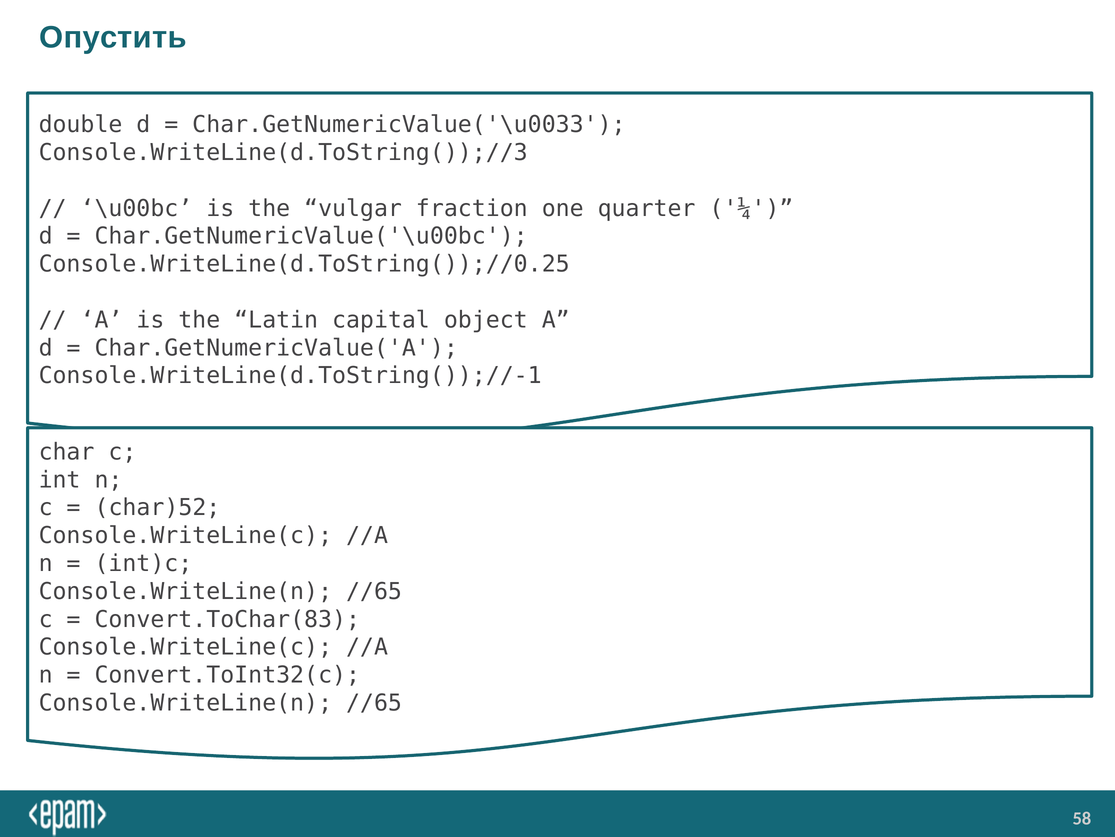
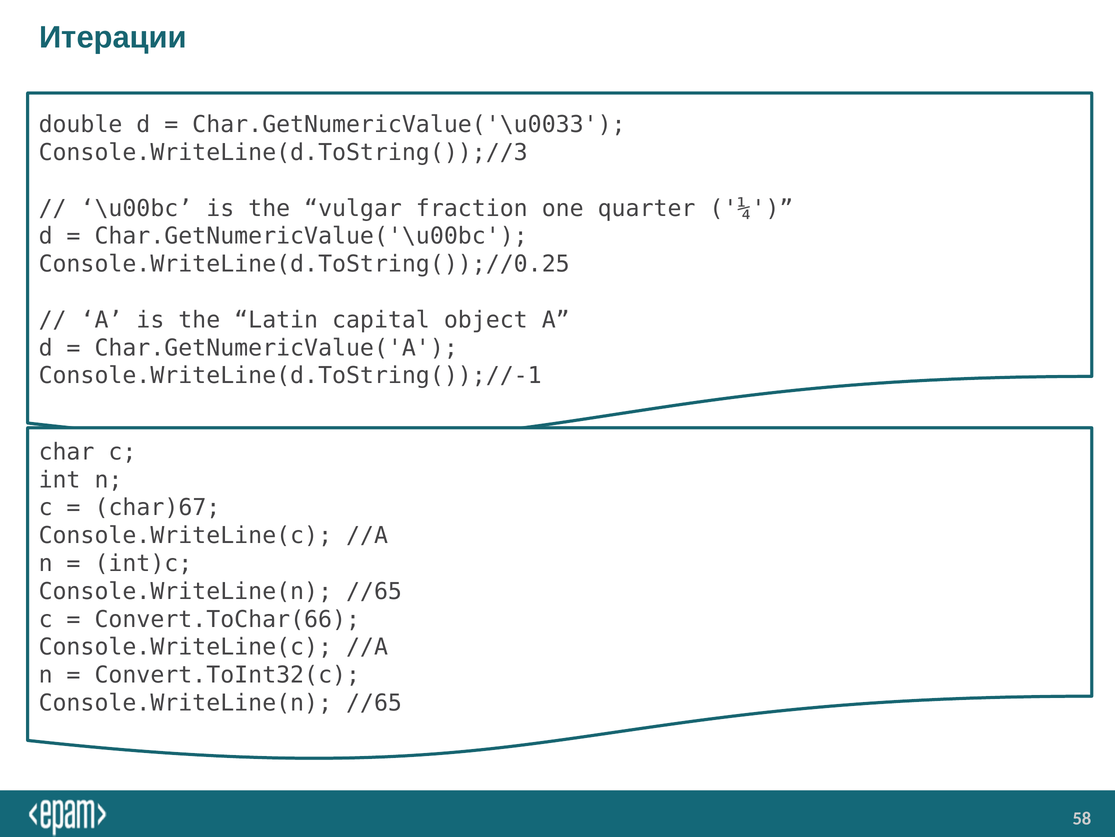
Опустить: Опустить -> Итерации
char)52: char)52 -> char)67
Convert.ToChar(83: Convert.ToChar(83 -> Convert.ToChar(66
